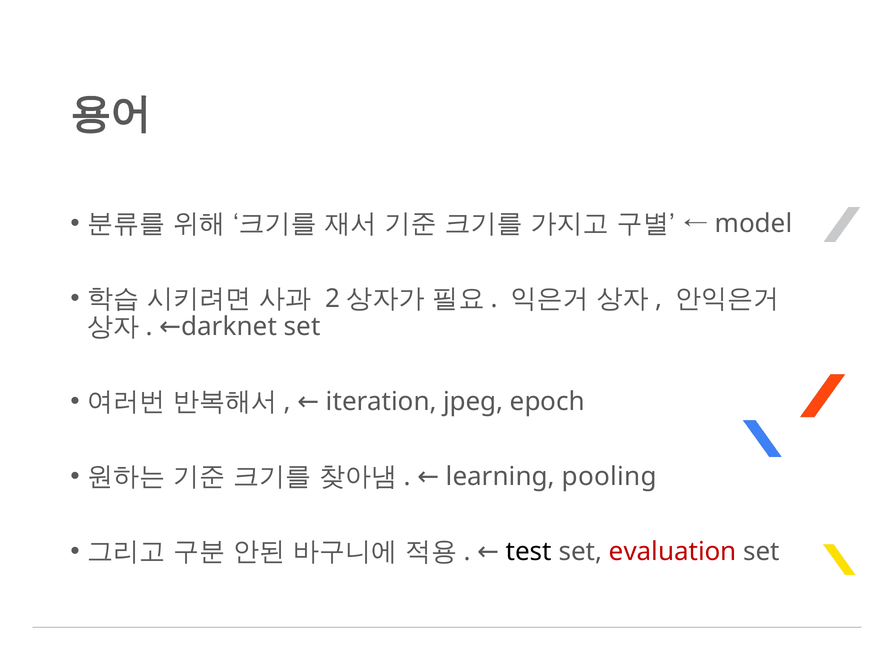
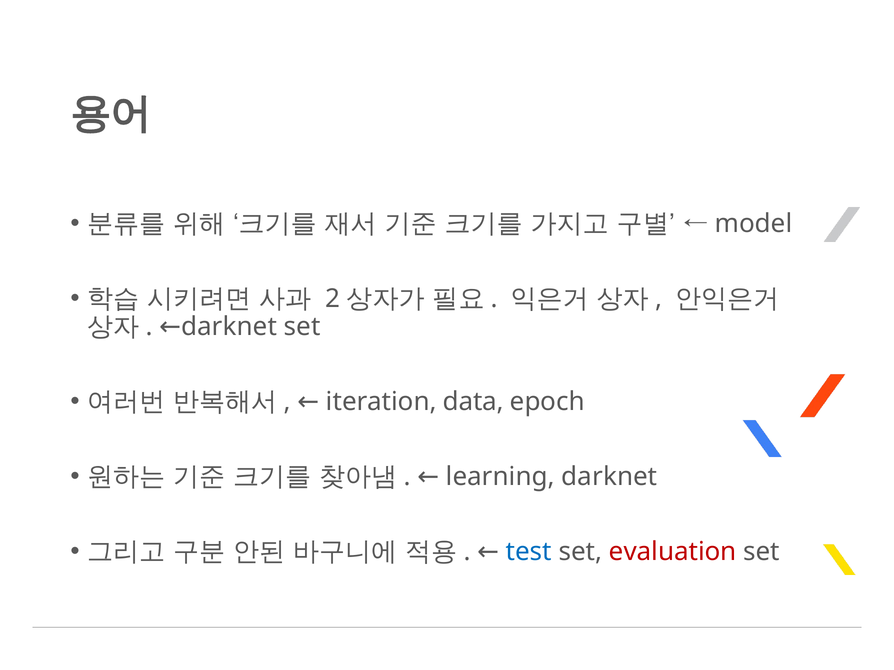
jpeg: jpeg -> data
learning pooling: pooling -> darknet
test colour: black -> blue
